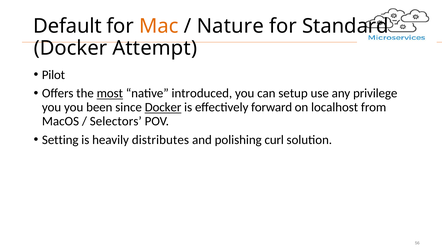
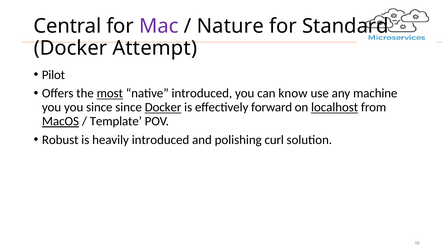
Default: Default -> Central
Mac colour: orange -> purple
setup: setup -> know
privilege: privilege -> machine
you been: been -> since
localhost underline: none -> present
MacOS underline: none -> present
Selectors: Selectors -> Template
Setting: Setting -> Robust
heavily distributes: distributes -> introduced
